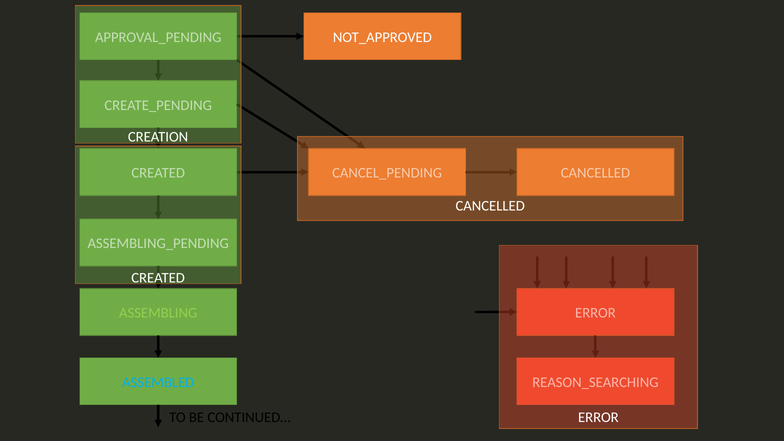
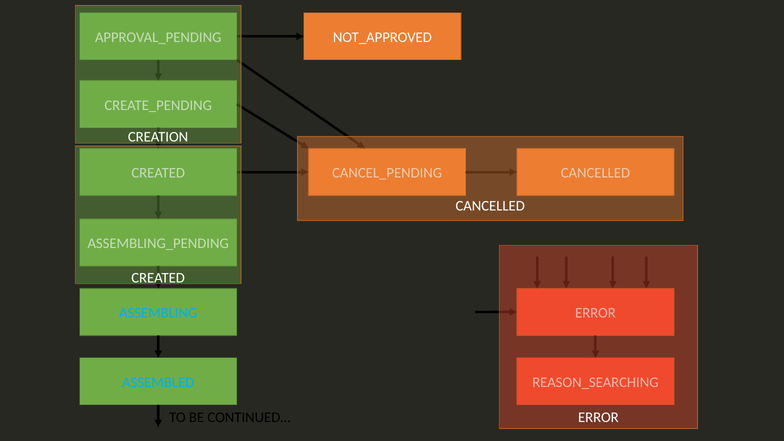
ASSEMBLING colour: light green -> light blue
